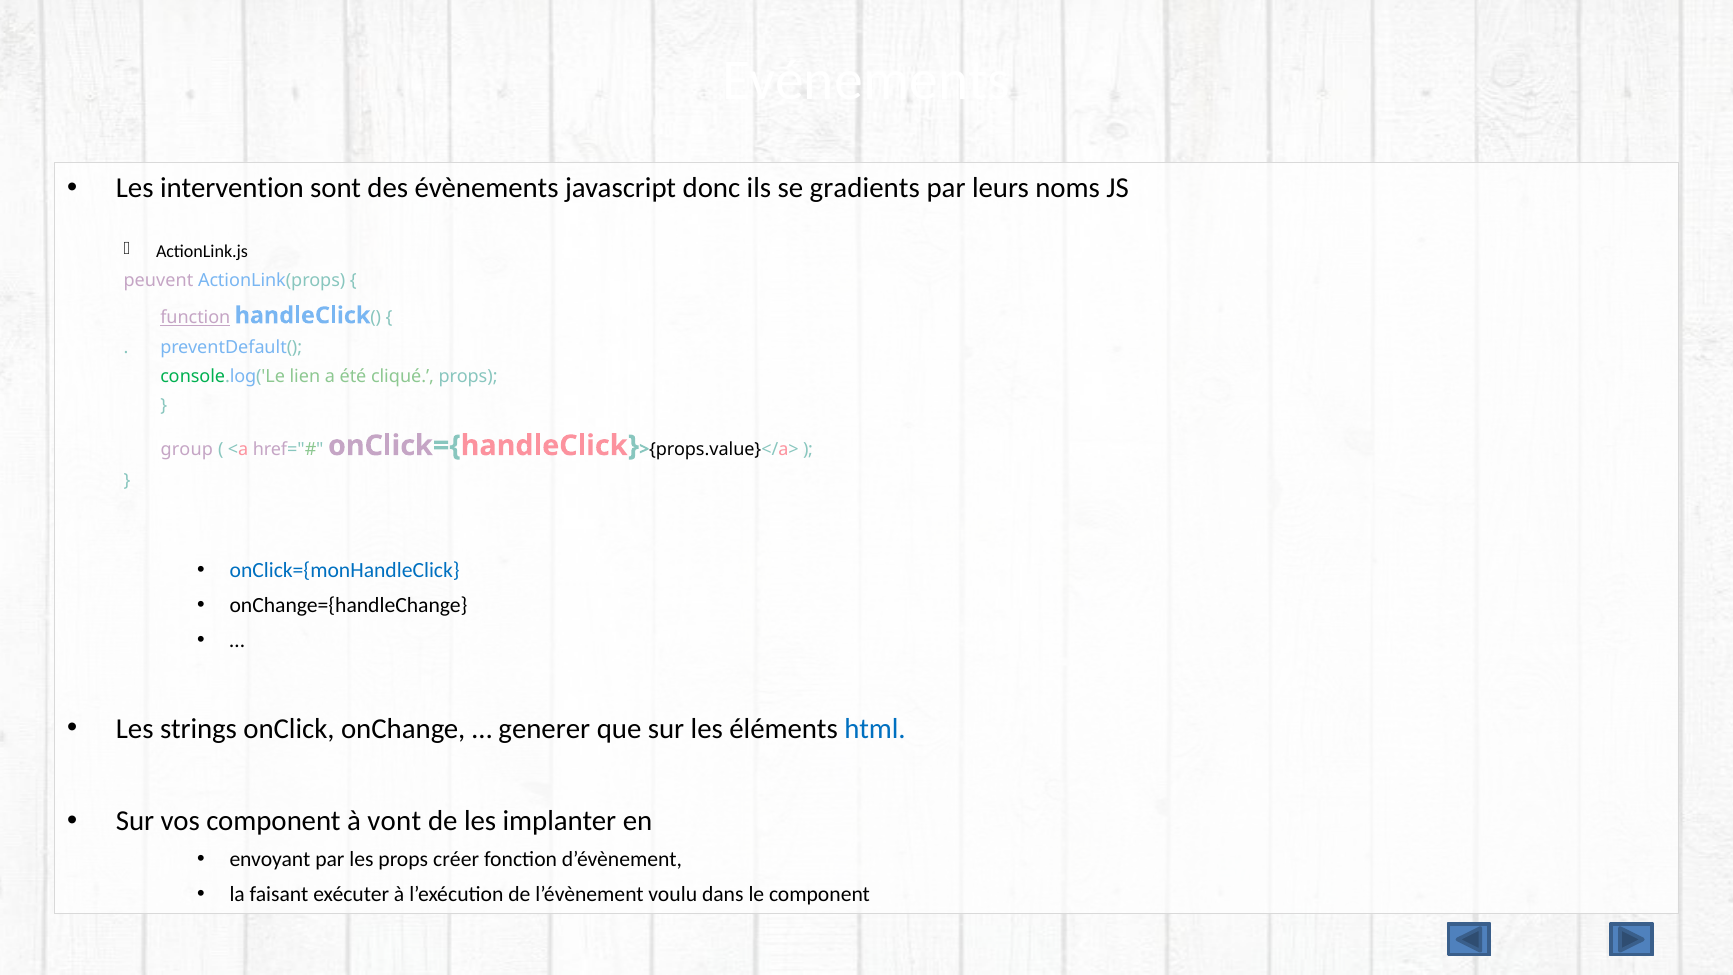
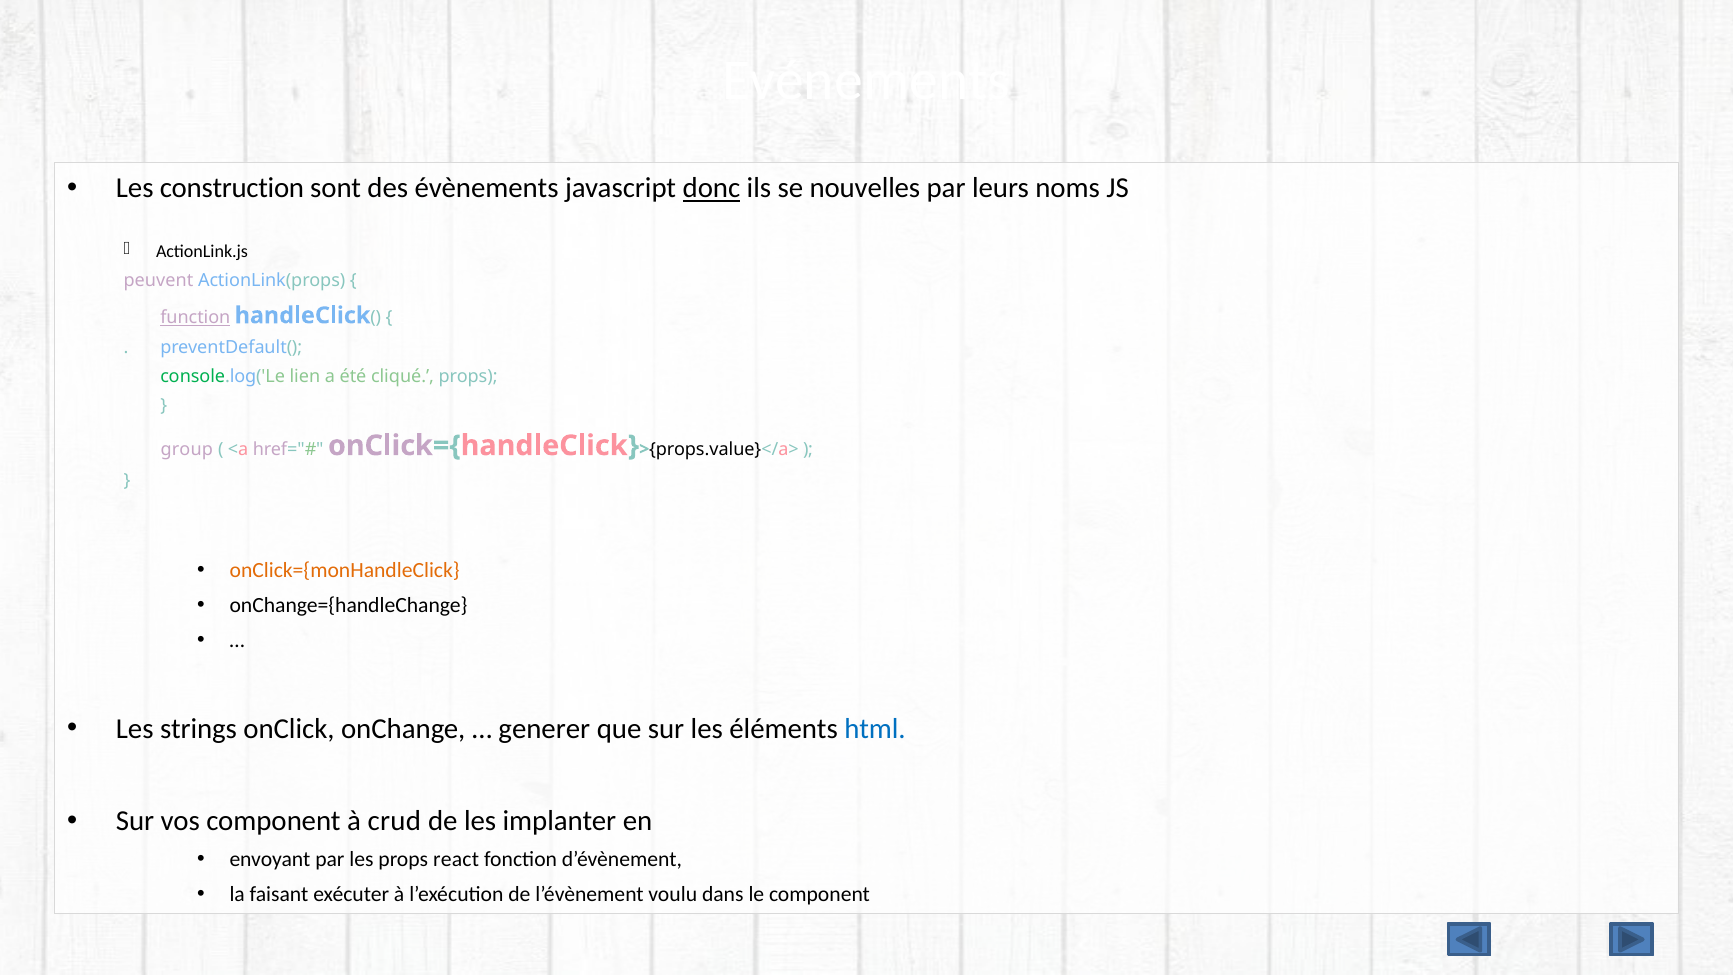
intervention: intervention -> construction
donc underline: none -> present
gradients: gradients -> nouvelles
onClick={monHandleClick colour: blue -> orange
vont: vont -> crud
créer: créer -> react
